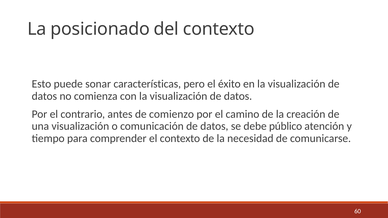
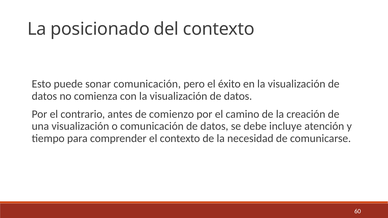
sonar características: características -> comunicación
público: público -> incluye
